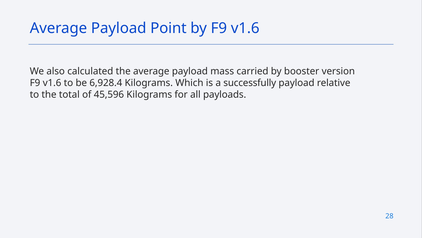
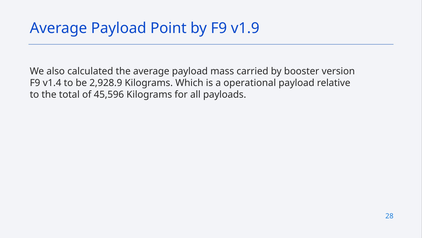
by F9 v1.6: v1.6 -> v1.9
v1.6 at (52, 83): v1.6 -> v1.4
6,928.4: 6,928.4 -> 2,928.9
successfully: successfully -> operational
